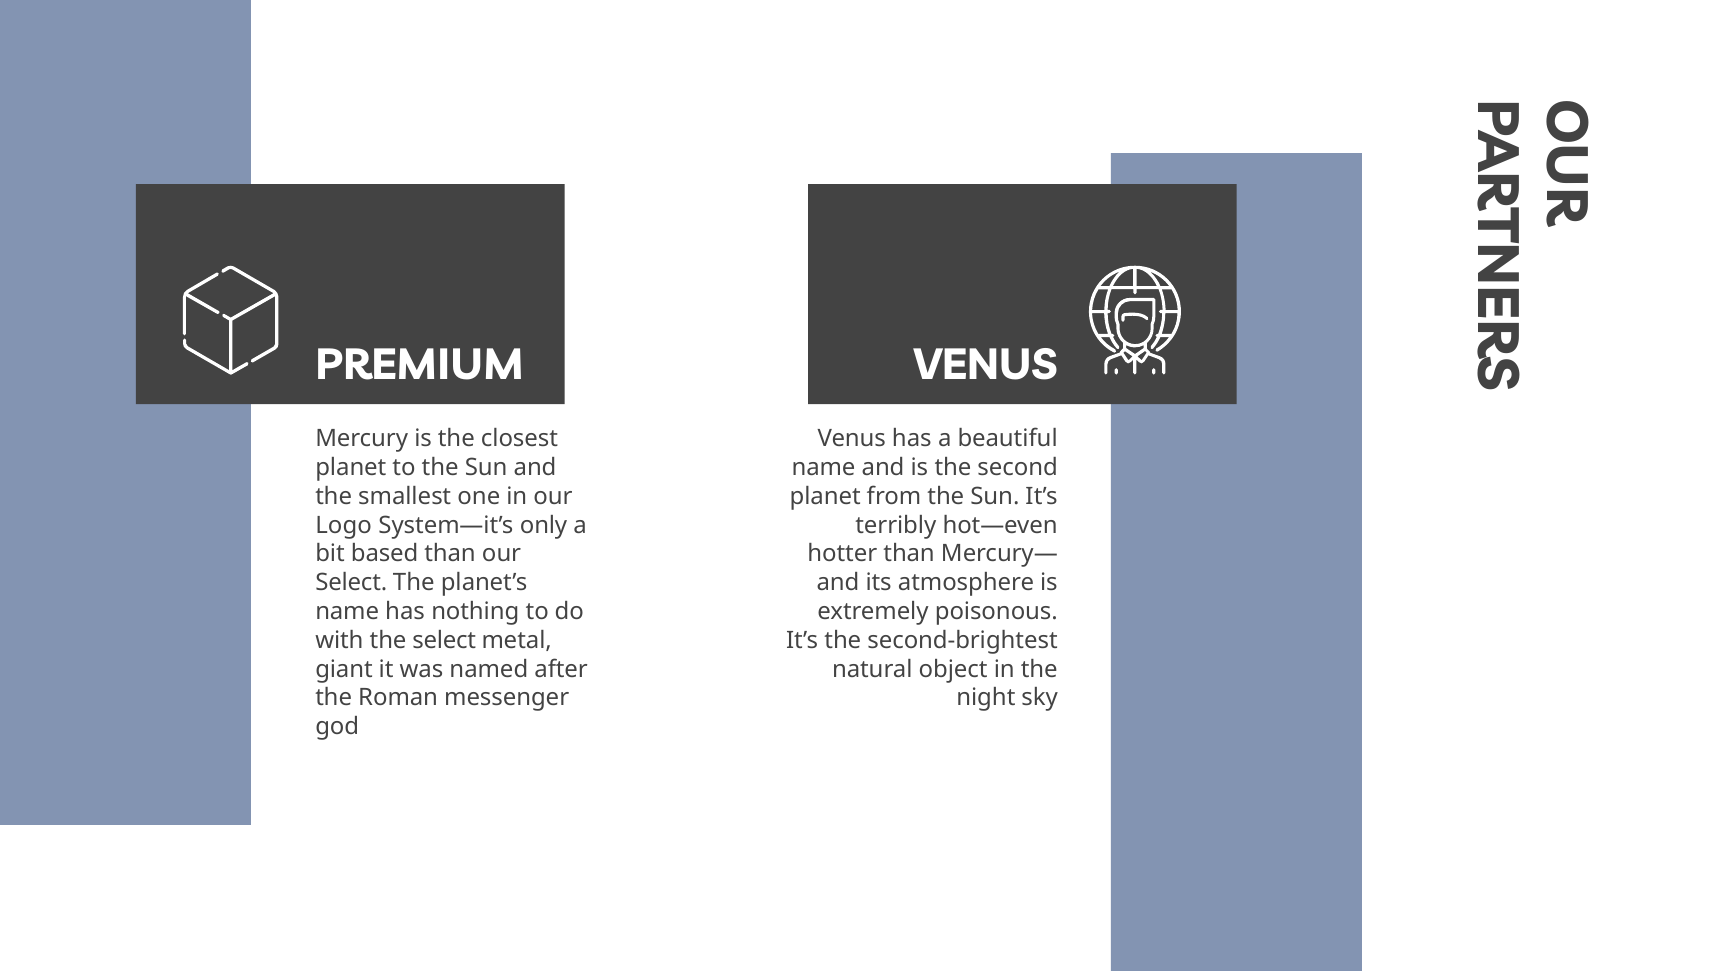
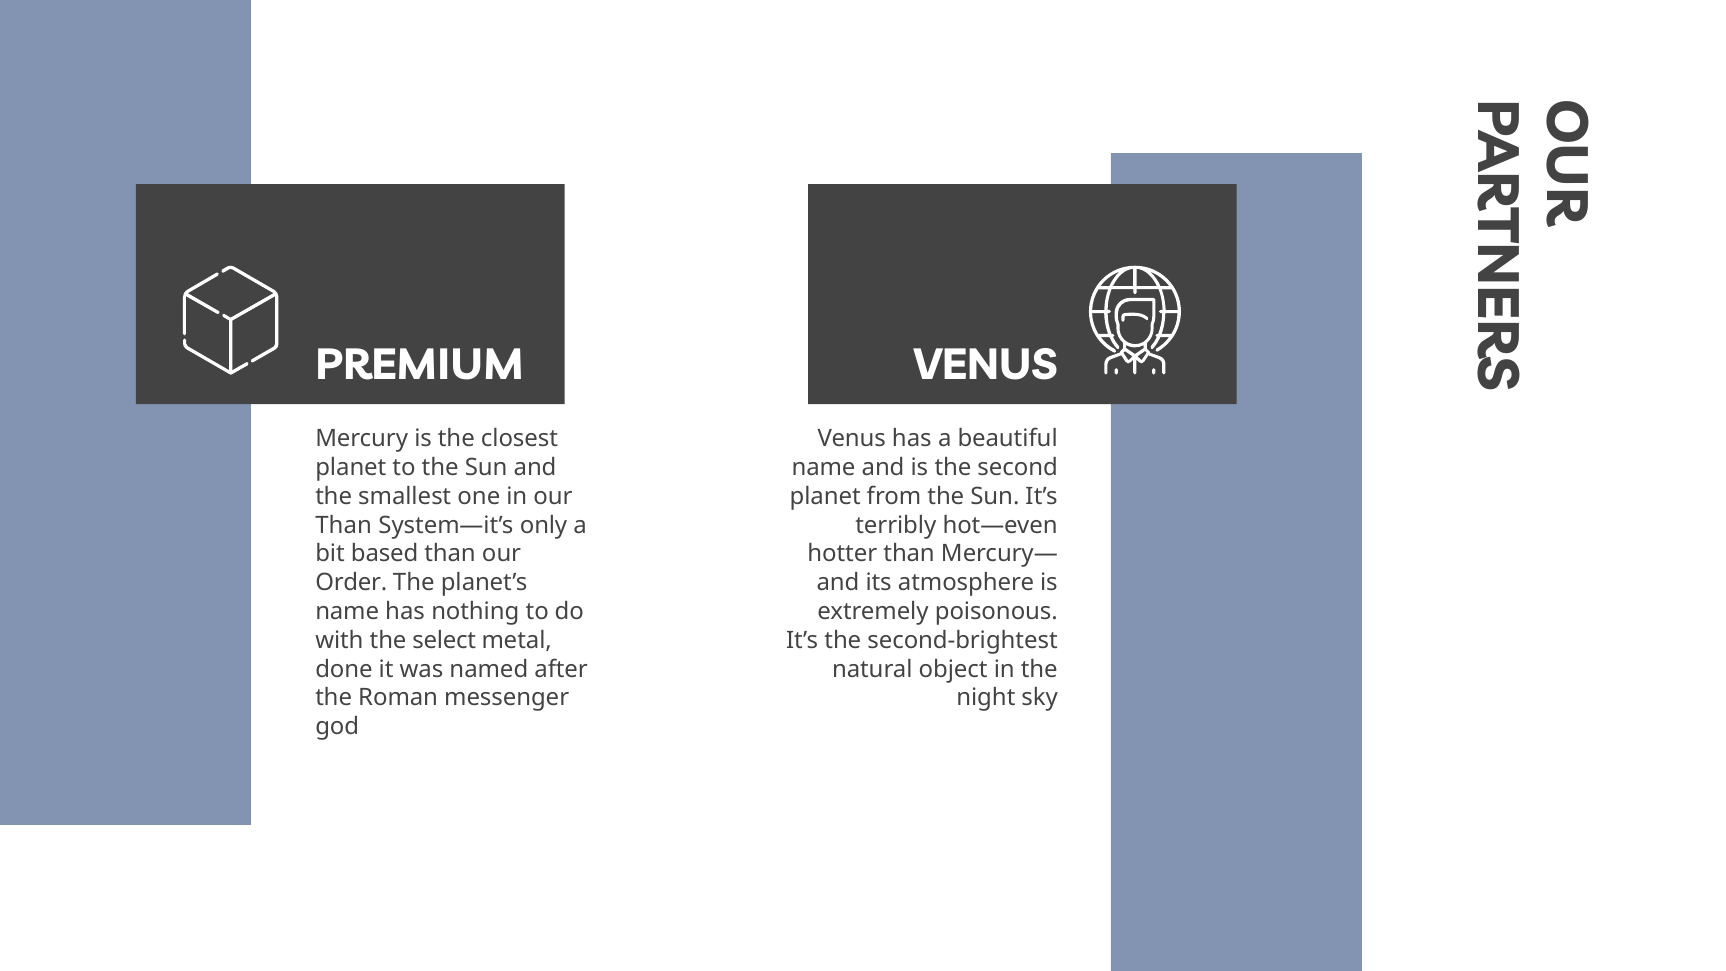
Logo at (344, 525): Logo -> Than
Select at (351, 583): Select -> Order
giant: giant -> done
